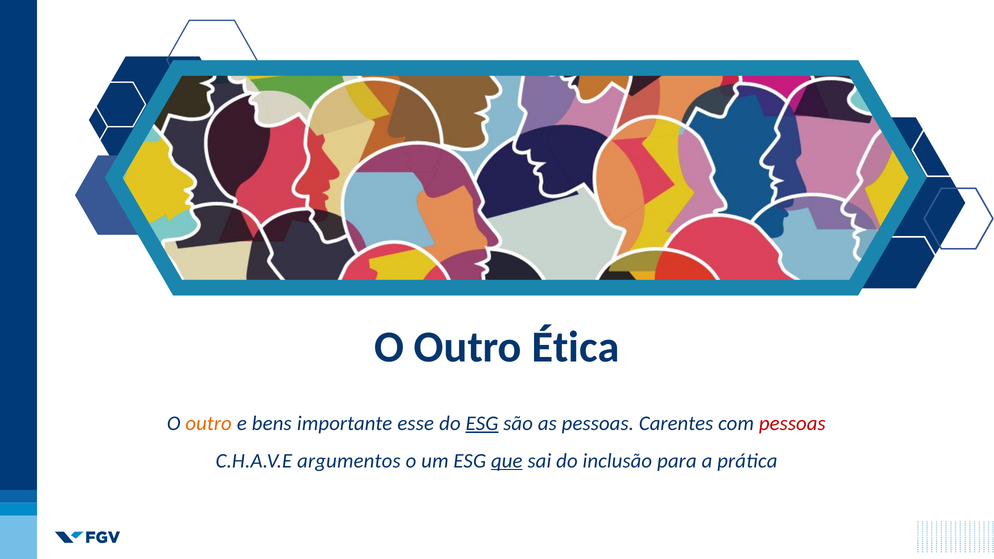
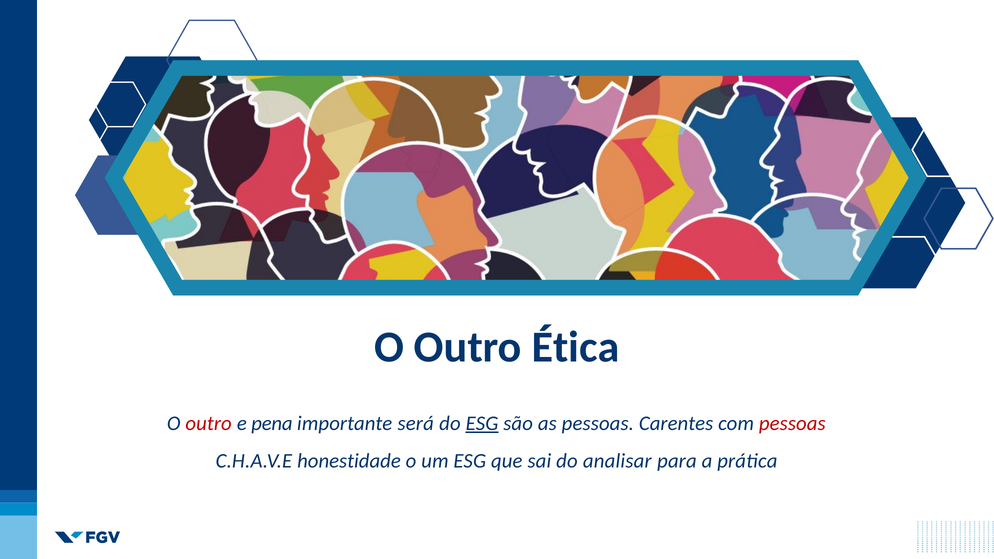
outro at (209, 424) colour: orange -> red
bens: bens -> pena
esse: esse -> será
argumentos: argumentos -> honestidade
que underline: present -> none
inclusão: inclusão -> analisar
